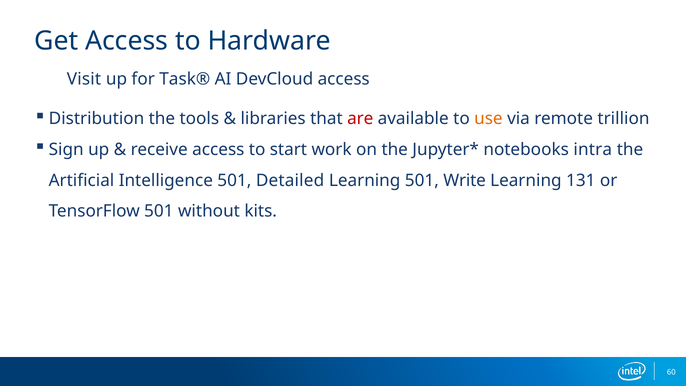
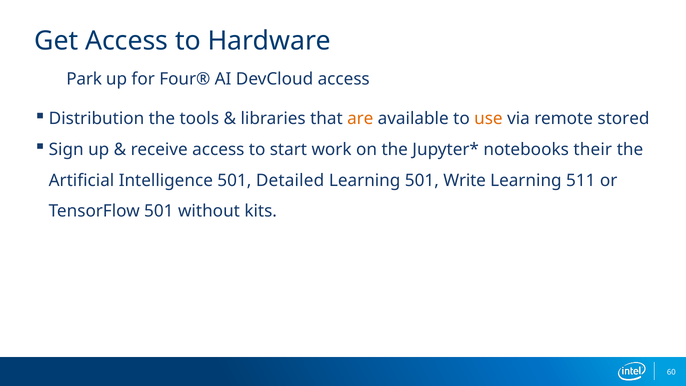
Visit: Visit -> Park
Task®: Task® -> Four®
are colour: red -> orange
trillion: trillion -> stored
intra: intra -> their
131: 131 -> 511
